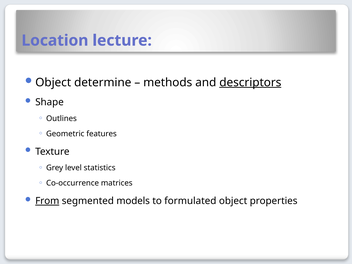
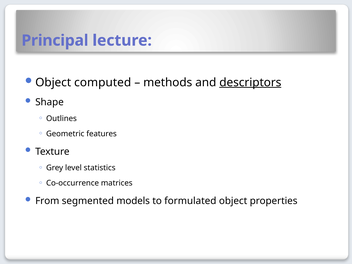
Location: Location -> Principal
determine: determine -> computed
From underline: present -> none
